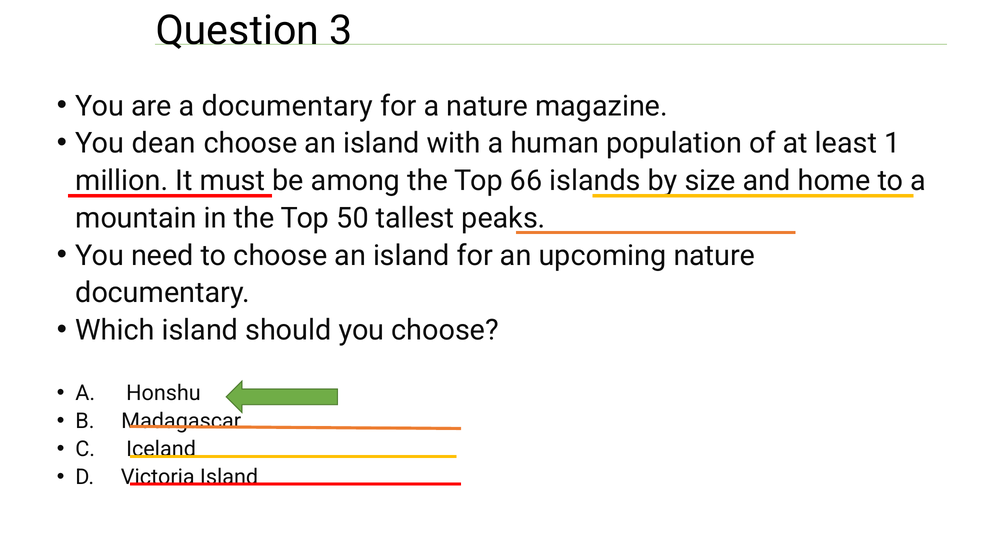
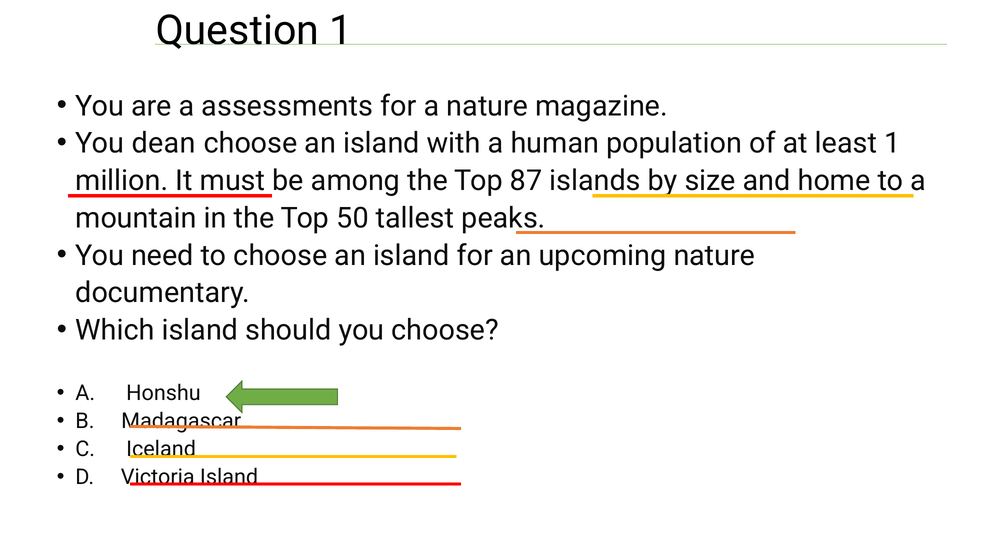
Question 3: 3 -> 1
a documentary: documentary -> assessments
66: 66 -> 87
